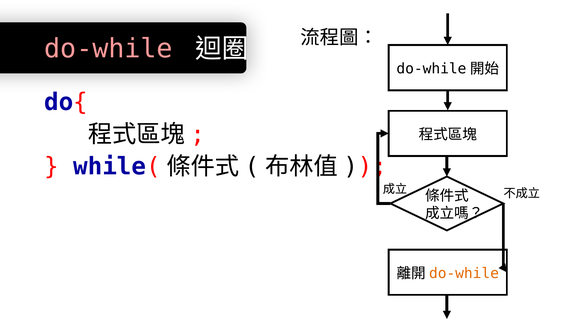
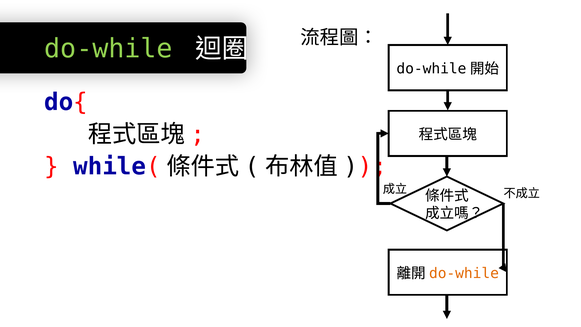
do-while at (108, 49) colour: pink -> light green
